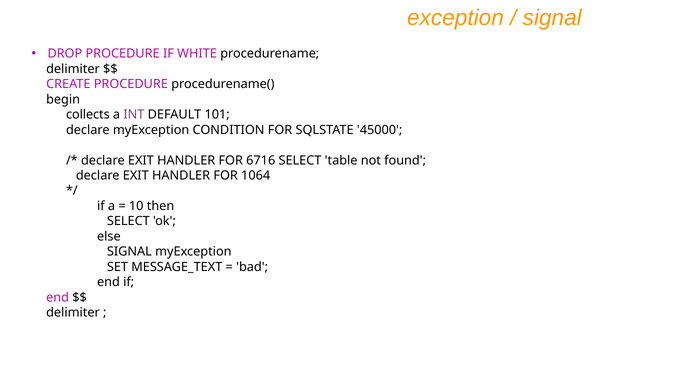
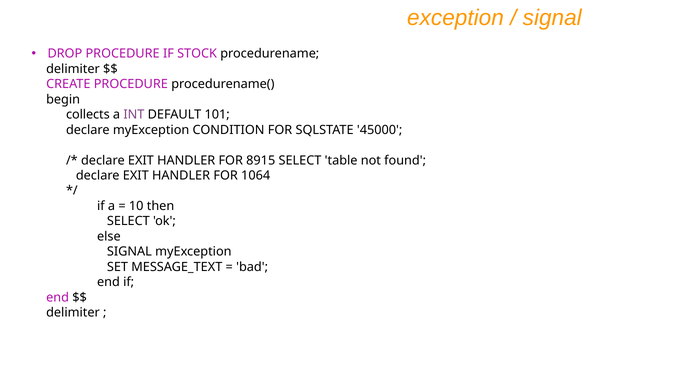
WHITE: WHITE -> STOCK
6716: 6716 -> 8915
